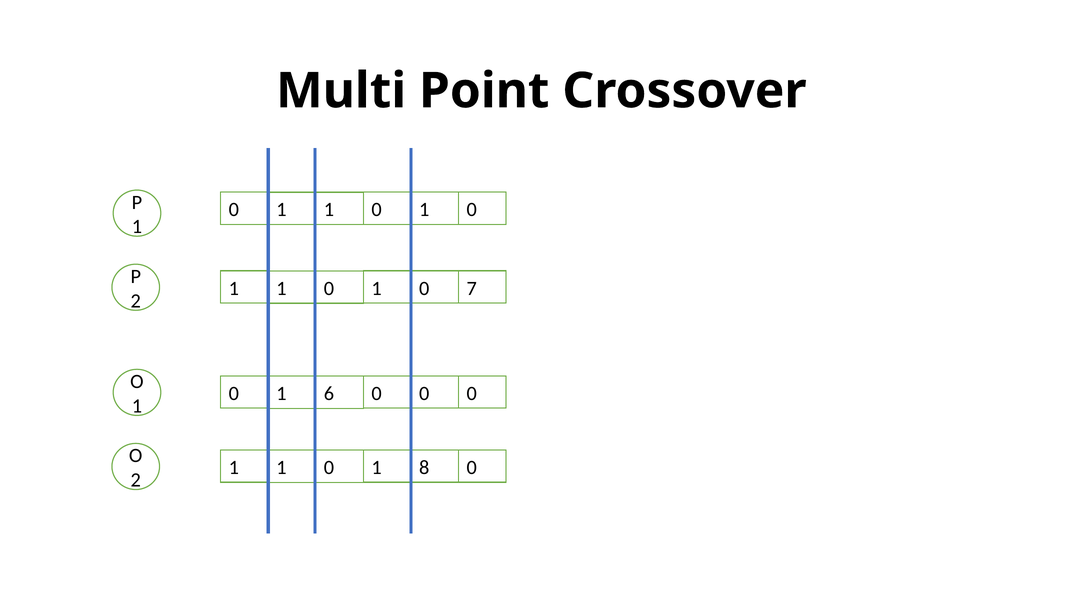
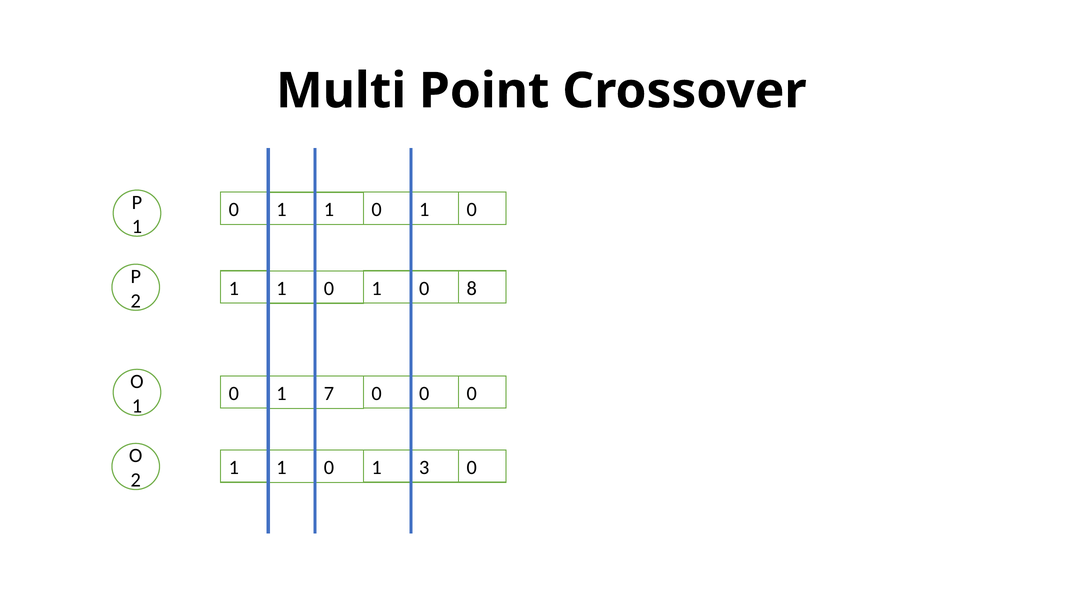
7: 7 -> 8
6: 6 -> 7
8: 8 -> 3
